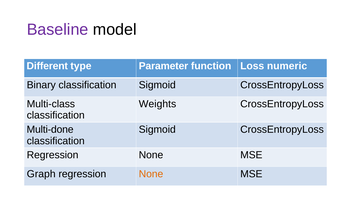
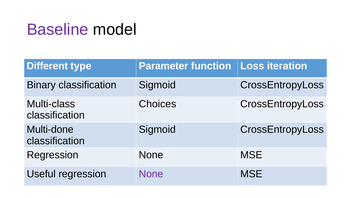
numeric: numeric -> iteration
Weights: Weights -> Choices
Graph: Graph -> Useful
None at (151, 173) colour: orange -> purple
